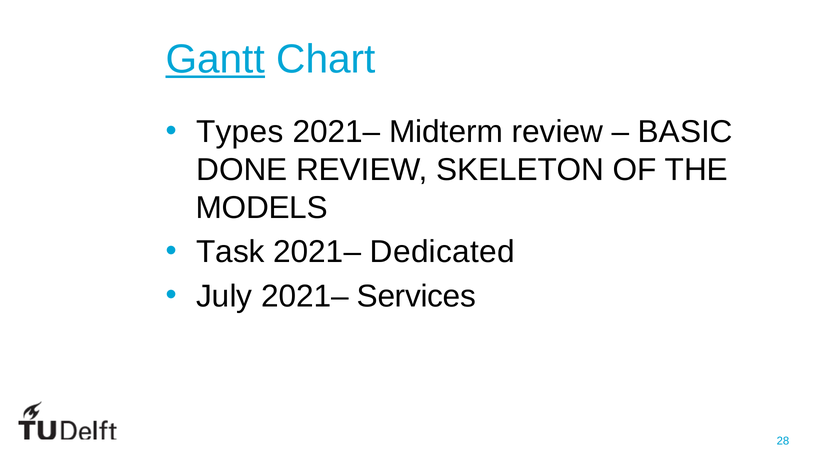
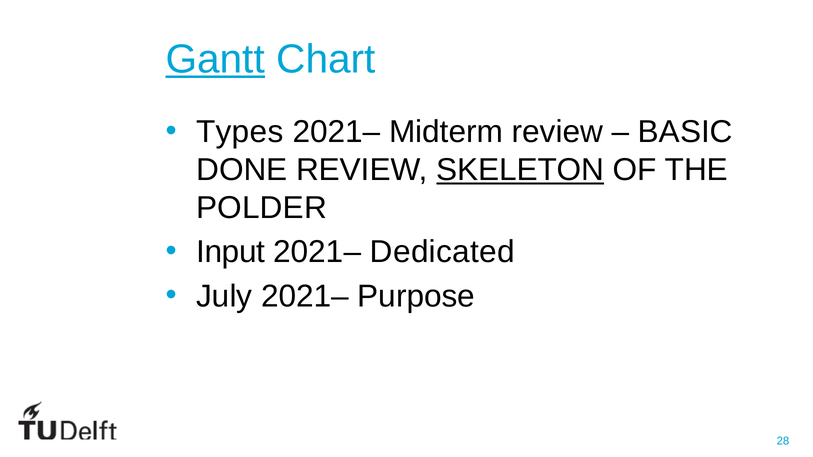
SKELETON underline: none -> present
MODELS: MODELS -> POLDER
Task: Task -> Input
Services: Services -> Purpose
